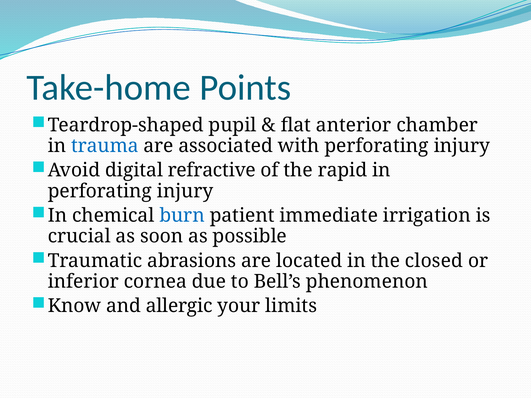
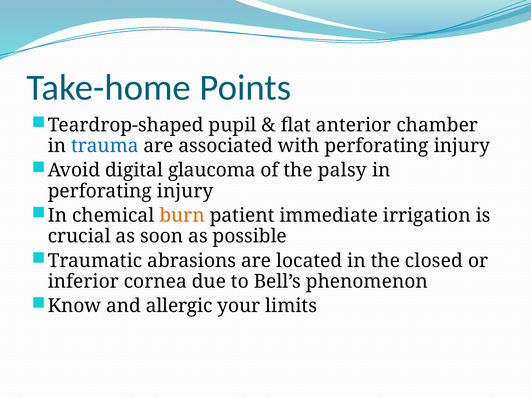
refractive: refractive -> glaucoma
rapid: rapid -> palsy
burn colour: blue -> orange
